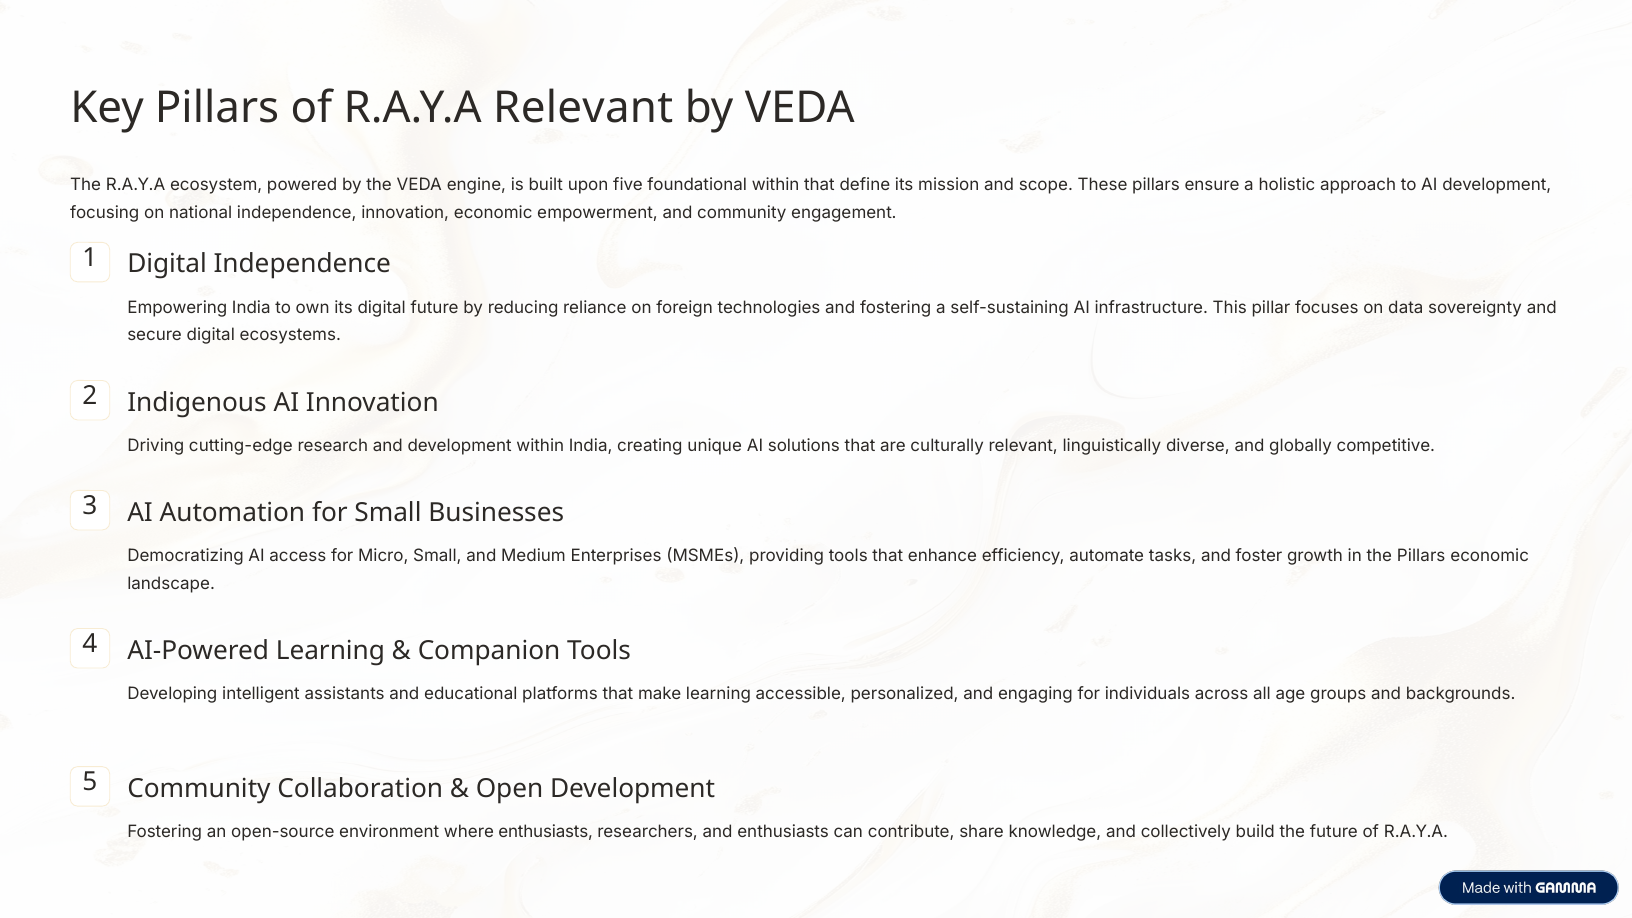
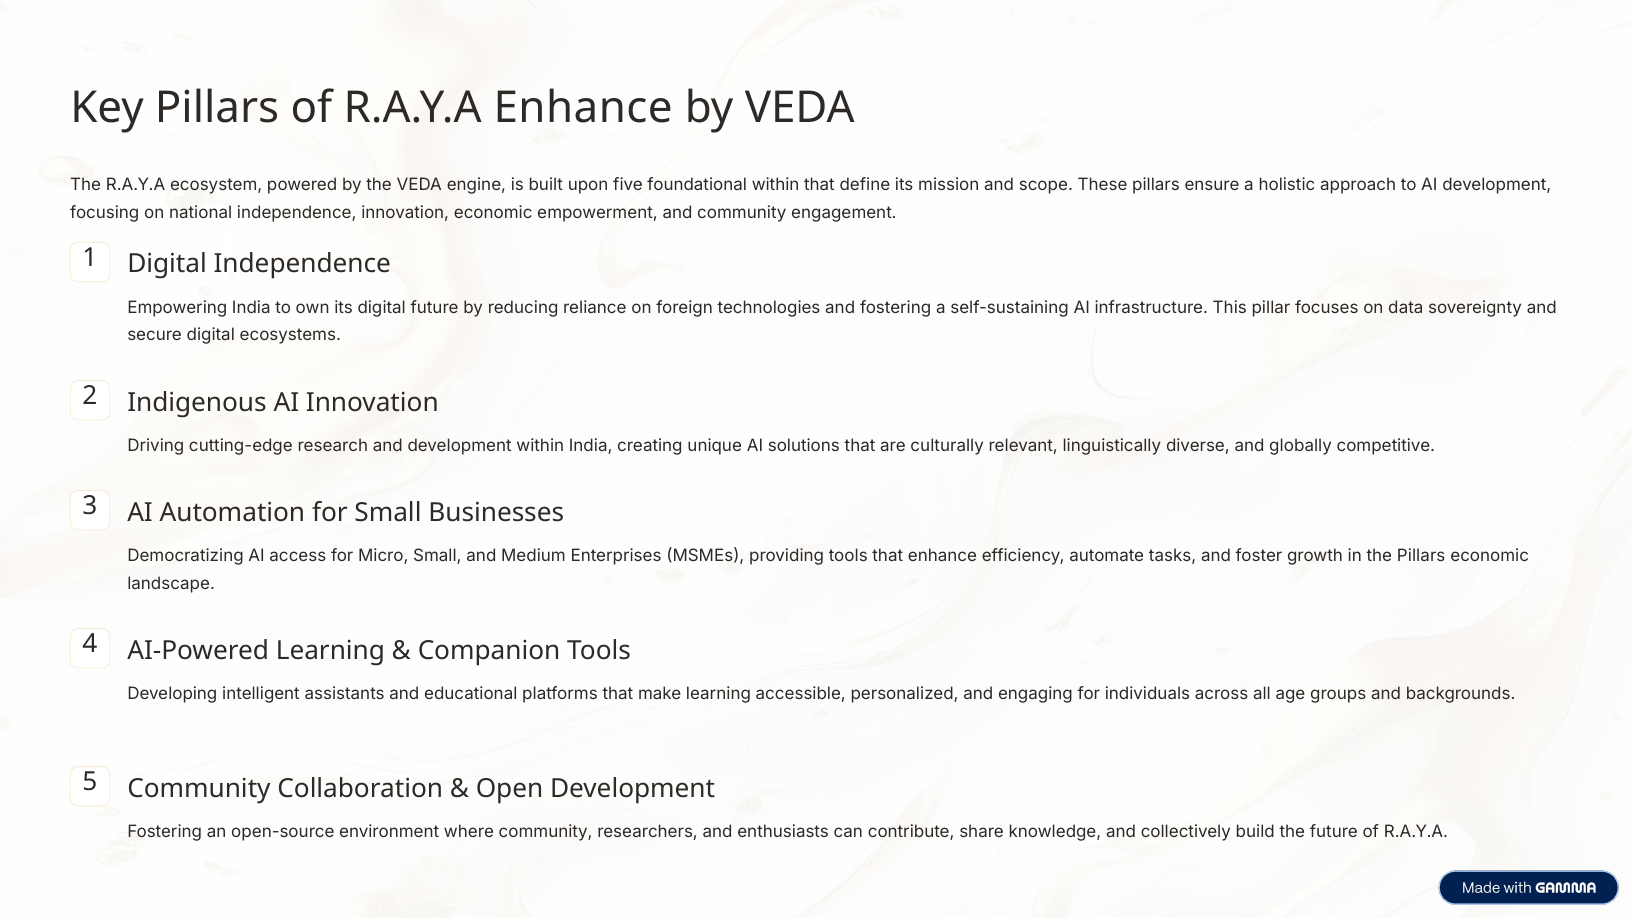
R.A.Y.A Relevant: Relevant -> Enhance
where enthusiasts: enthusiasts -> community
